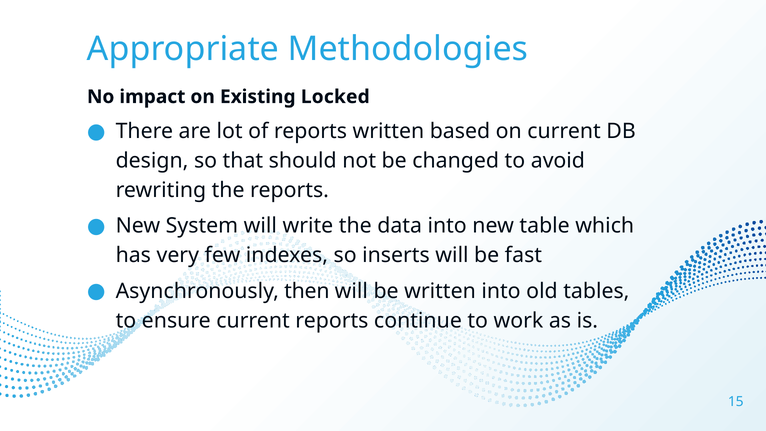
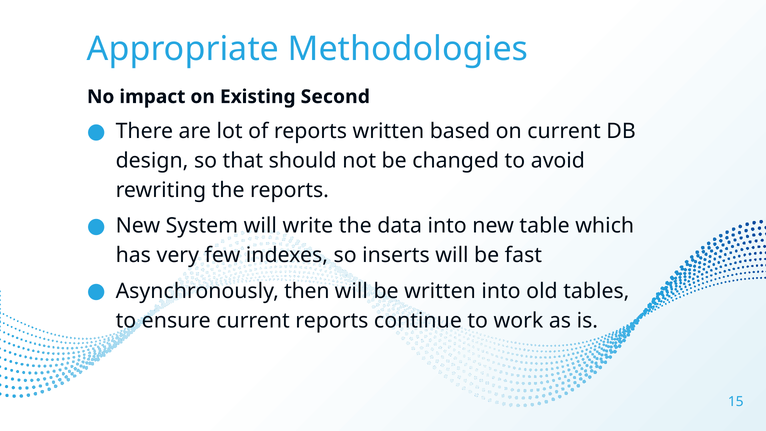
Locked: Locked -> Second
